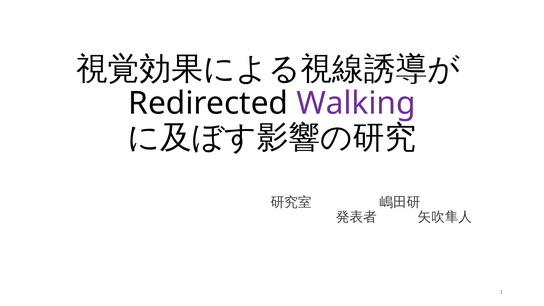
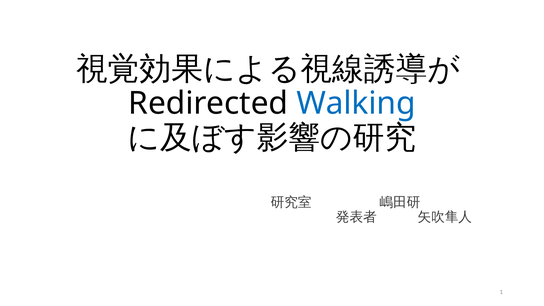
Walking colour: purple -> blue
